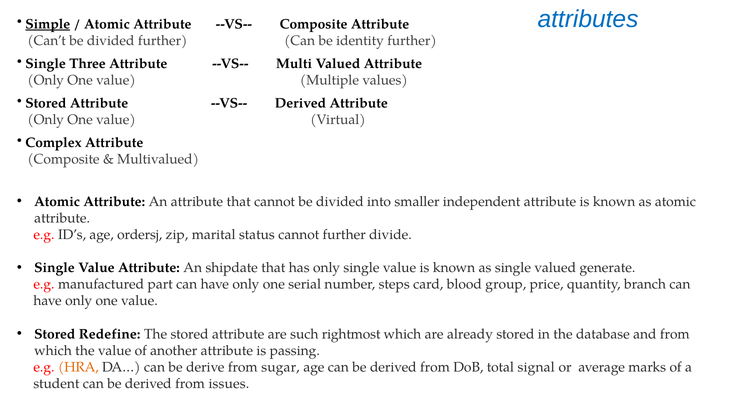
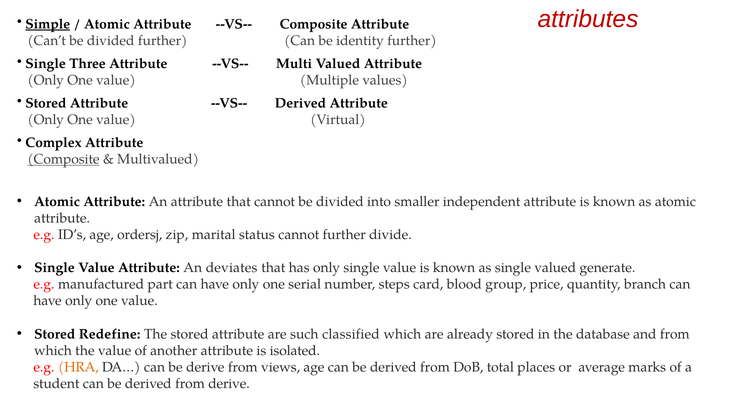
attributes colour: blue -> red
Composite at (63, 159) underline: none -> present
shipdate: shipdate -> deviates
rightmost: rightmost -> classified
passing: passing -> isolated
sugar: sugar -> views
signal: signal -> places
from issues: issues -> derive
